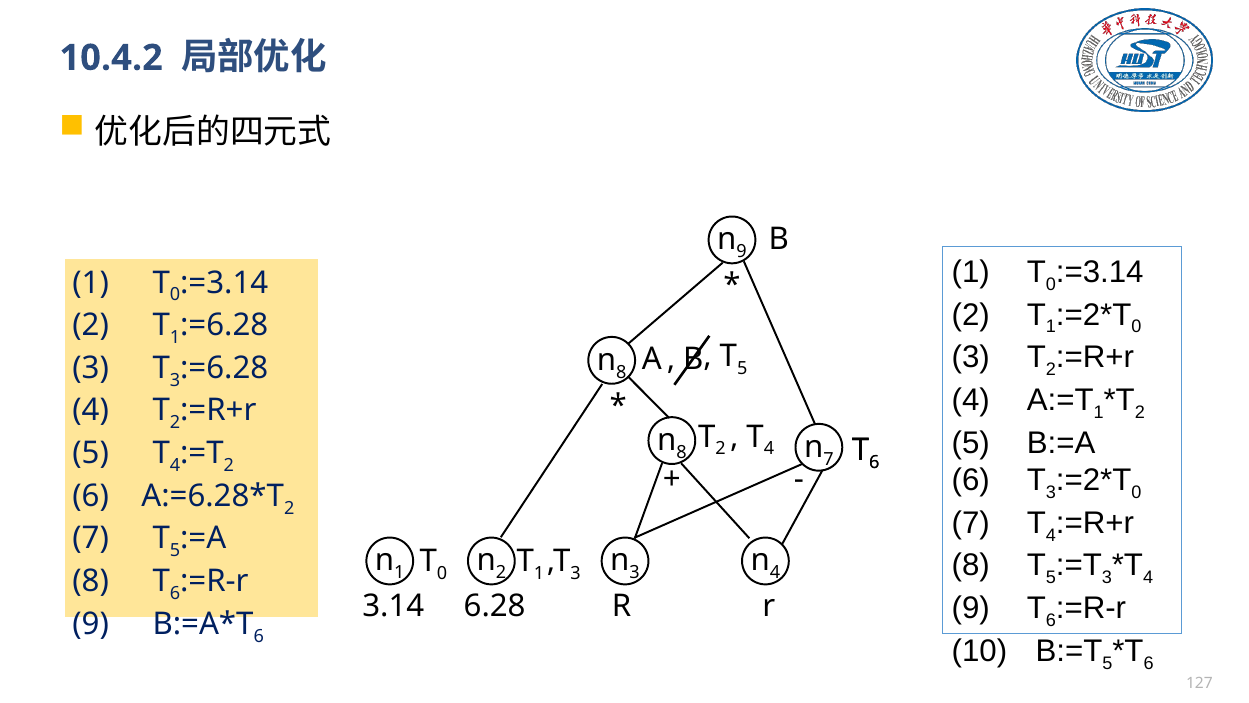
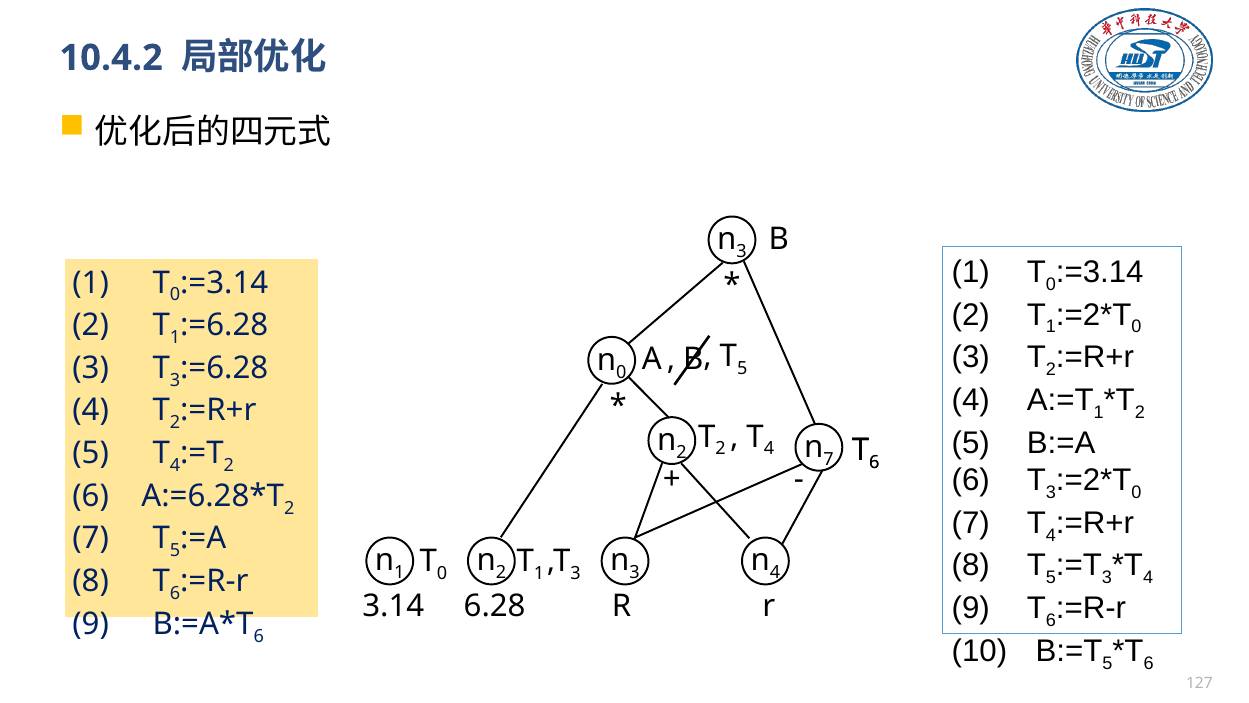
9 at (742, 252): 9 -> 3
8 at (621, 372): 8 -> 0
8 at (681, 452): 8 -> 2
